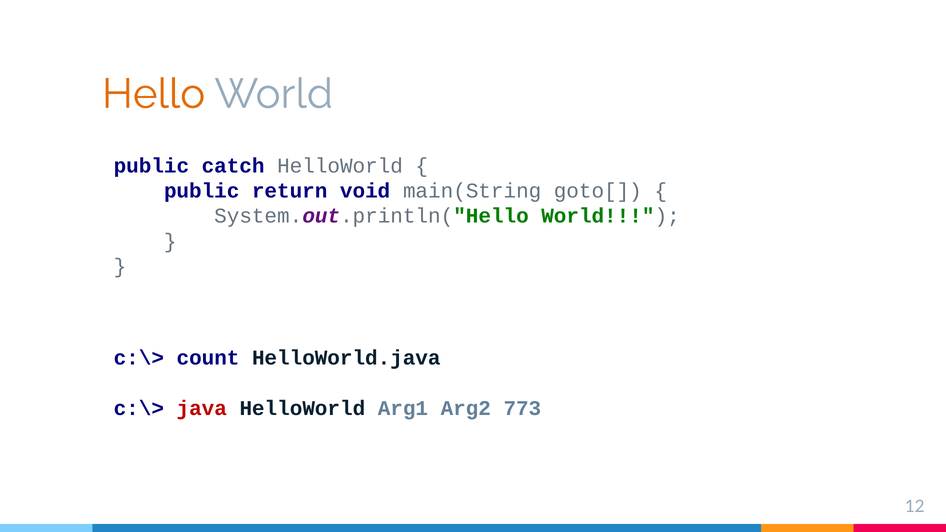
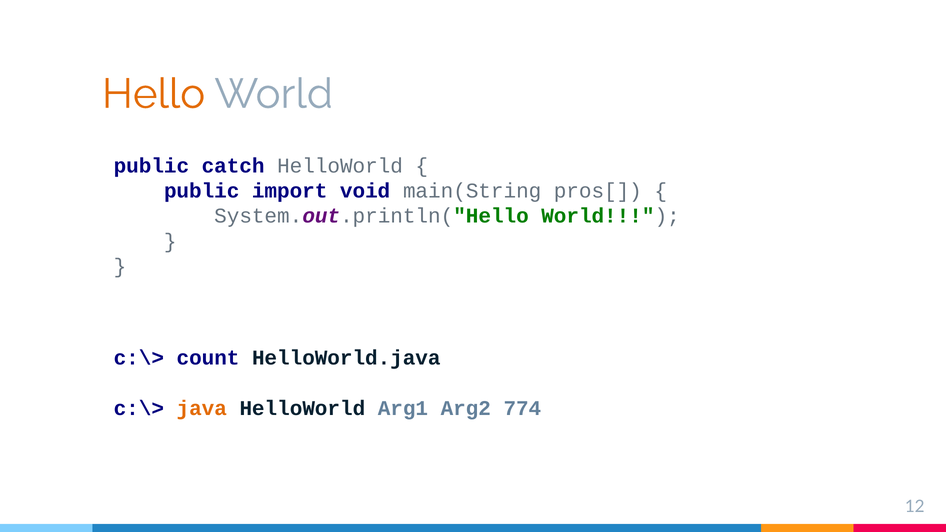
return: return -> import
goto[: goto[ -> pros[
java colour: red -> orange
773: 773 -> 774
